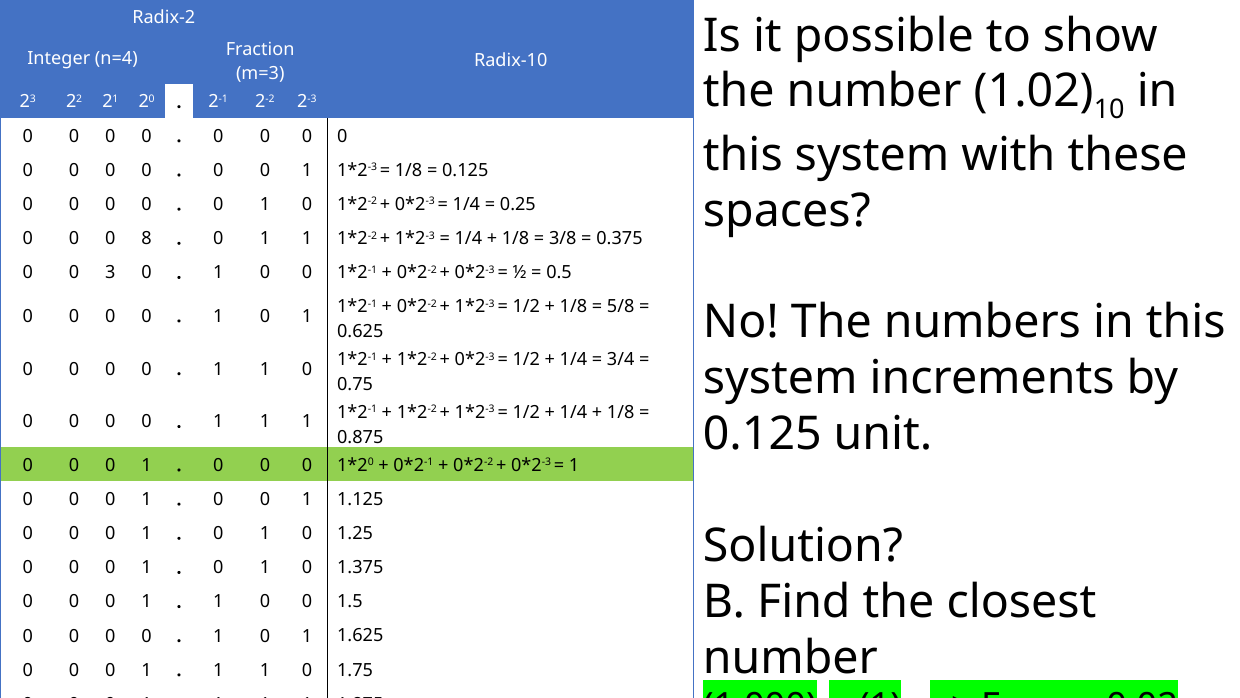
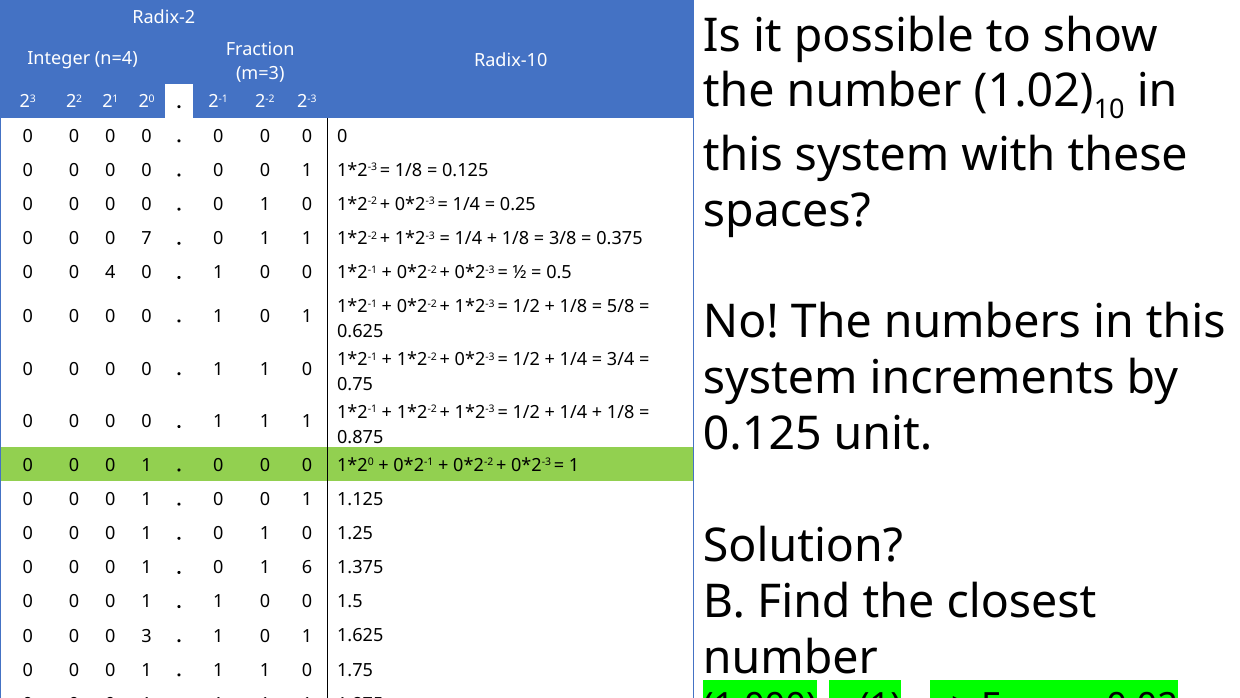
8: 8 -> 7
3: 3 -> 4
0 at (307, 567): 0 -> 6
0 at (147, 636): 0 -> 3
